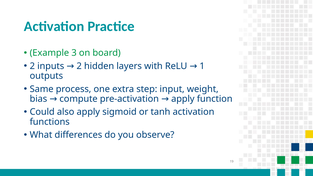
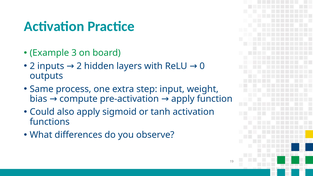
1: 1 -> 0
